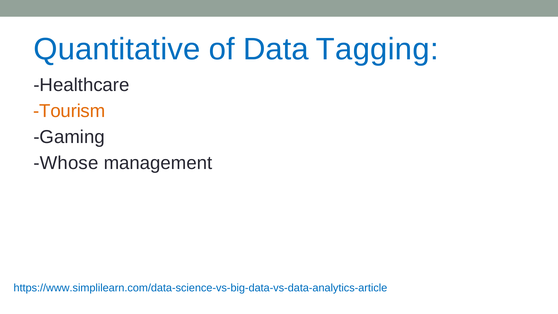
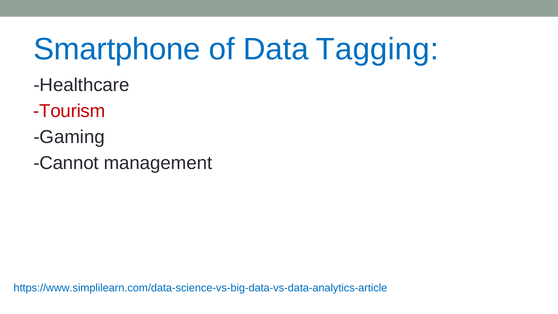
Quantitative: Quantitative -> Smartphone
Tourism colour: orange -> red
Whose: Whose -> Cannot
